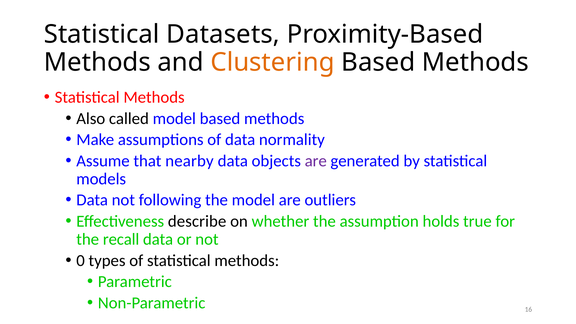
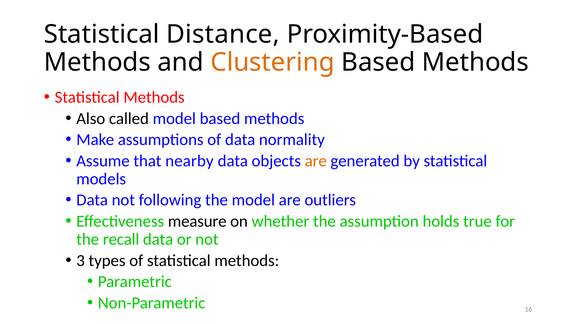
Datasets: Datasets -> Distance
are at (316, 161) colour: purple -> orange
describe: describe -> measure
0: 0 -> 3
